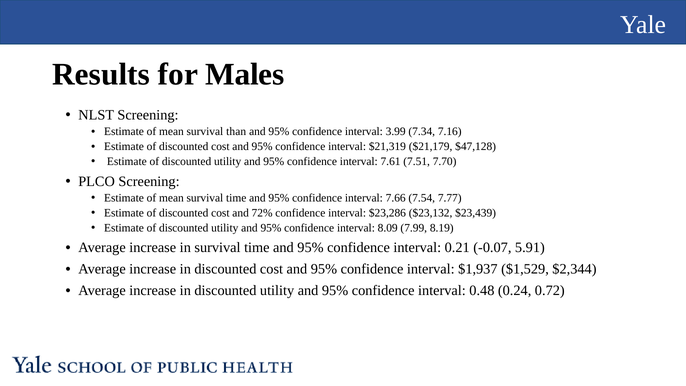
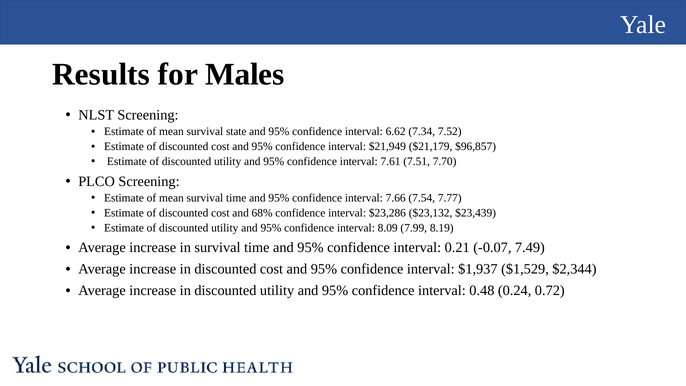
than: than -> state
3.99: 3.99 -> 6.62
7.16: 7.16 -> 7.52
$21,319: $21,319 -> $21,949
$47,128: $47,128 -> $96,857
72%: 72% -> 68%
5.91: 5.91 -> 7.49
